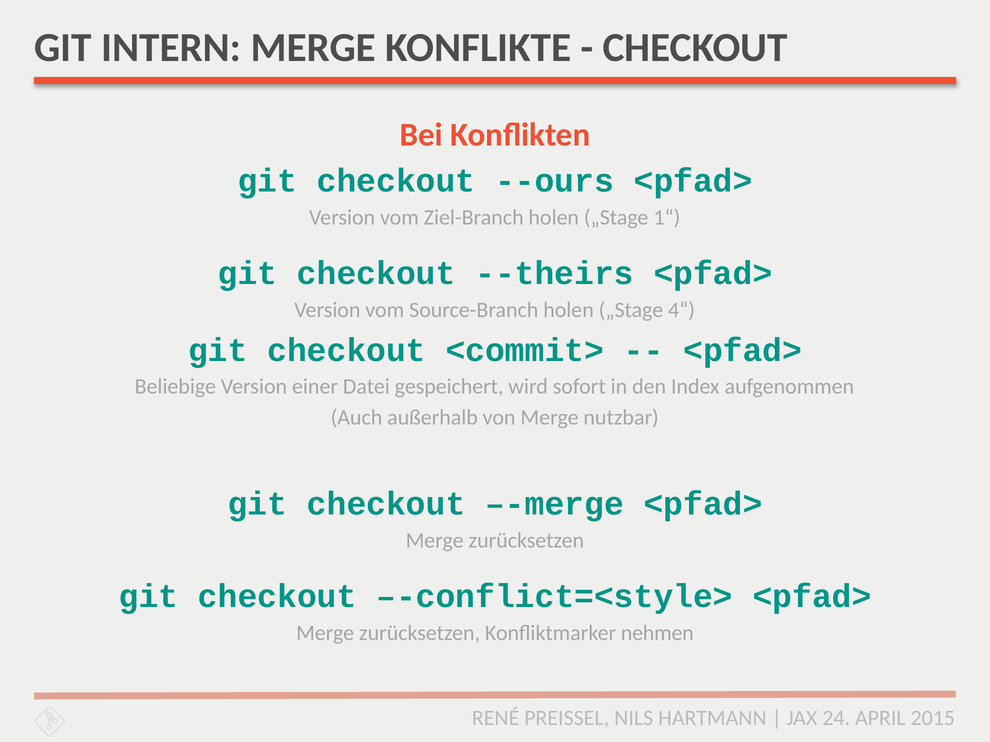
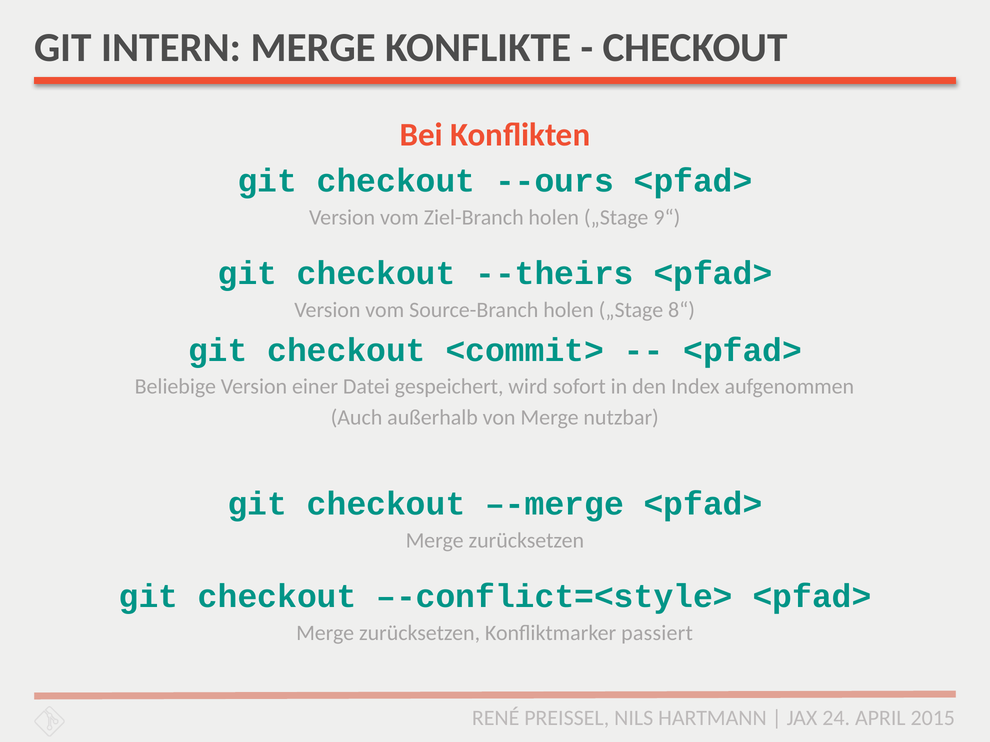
1“: 1“ -> 9“
4“: 4“ -> 8“
nehmen: nehmen -> passiert
